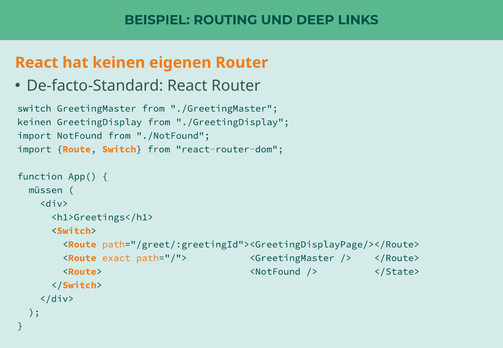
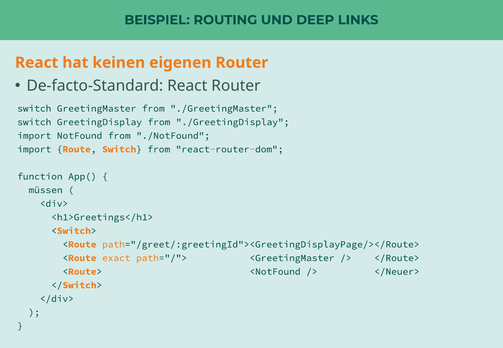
keinen at (34, 122): keinen -> switch
</State>: </State> -> </Neuer>
